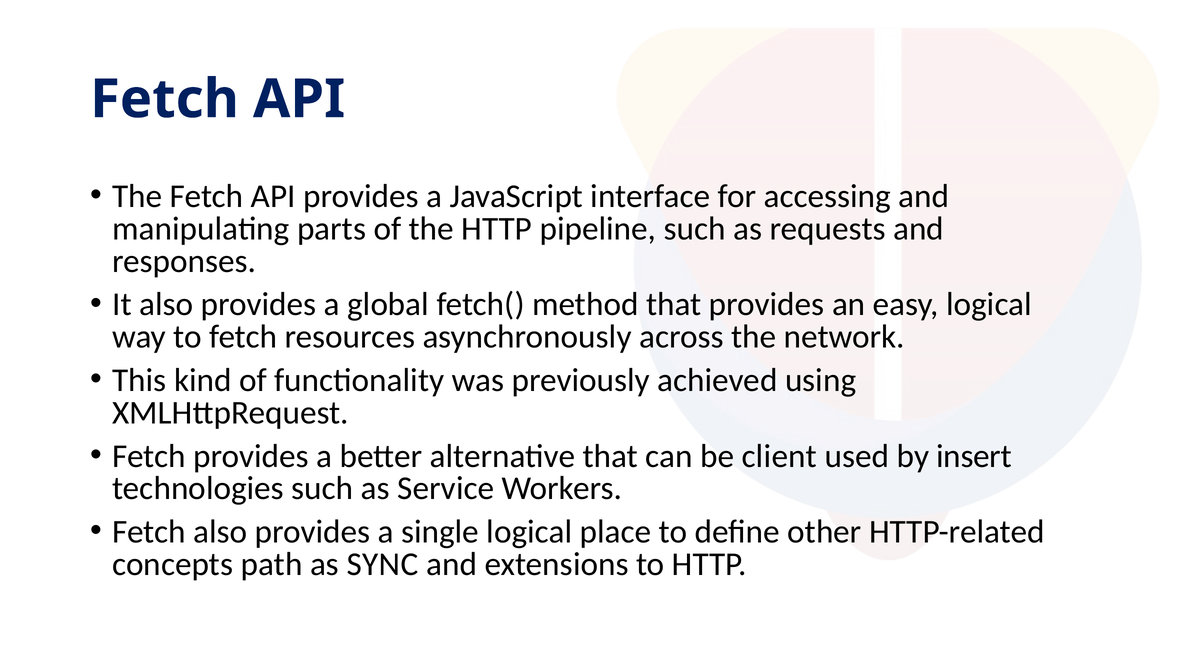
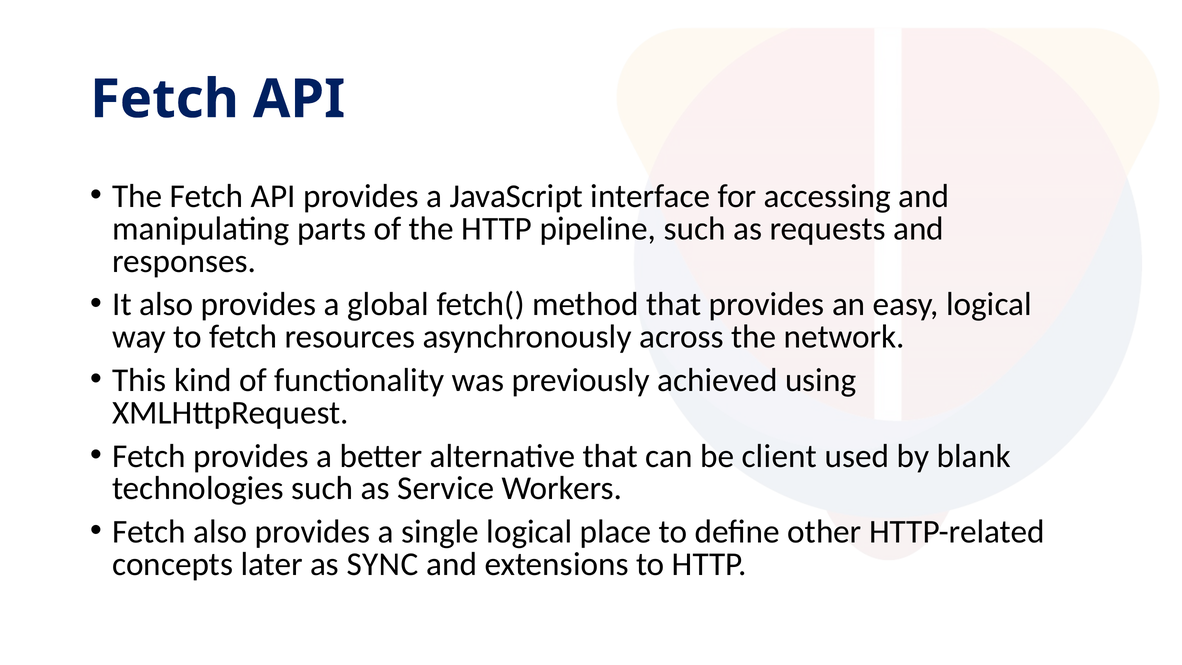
insert: insert -> blank
path: path -> later
